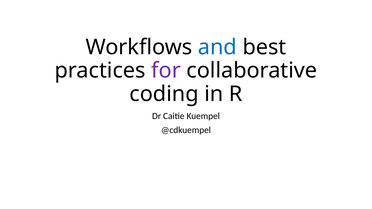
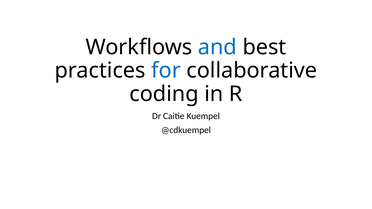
for colour: purple -> blue
